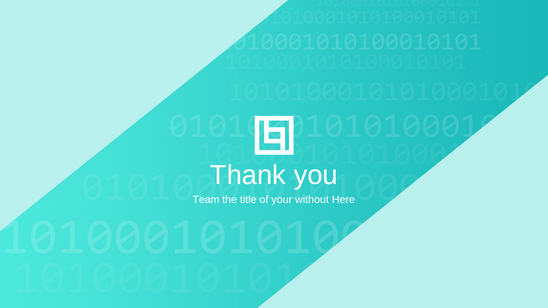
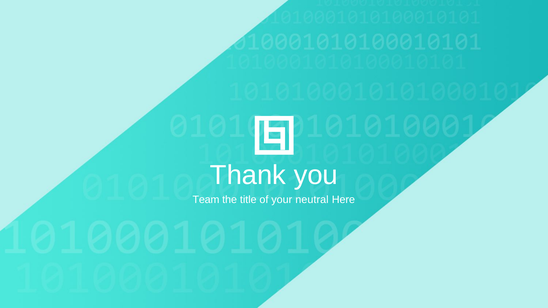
without: without -> neutral
